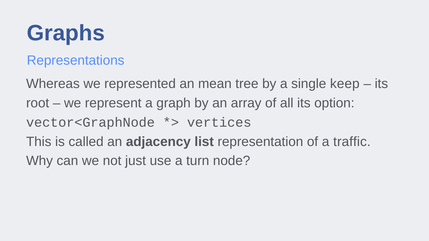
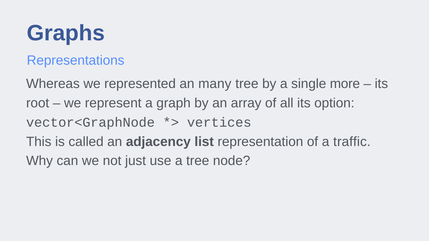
mean: mean -> many
keep: keep -> more
a turn: turn -> tree
